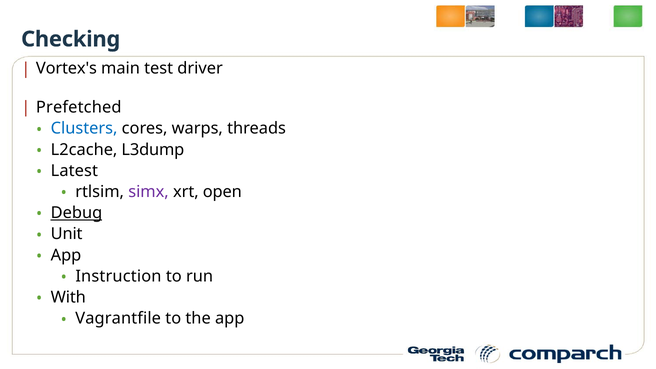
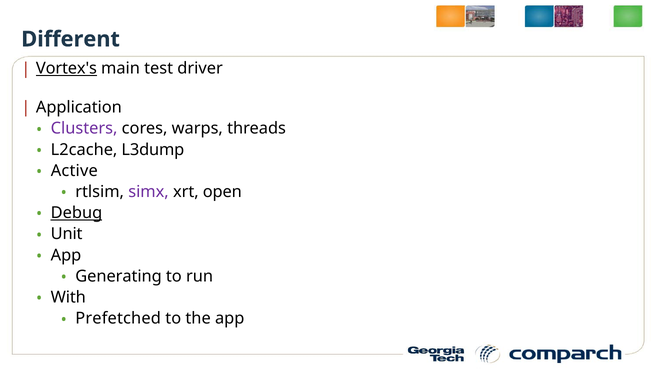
Checking: Checking -> Different
Vortex's underline: none -> present
Prefetched: Prefetched -> Application
Clusters colour: blue -> purple
Latest: Latest -> Active
Instruction: Instruction -> Generating
Vagrantfile: Vagrantfile -> Prefetched
